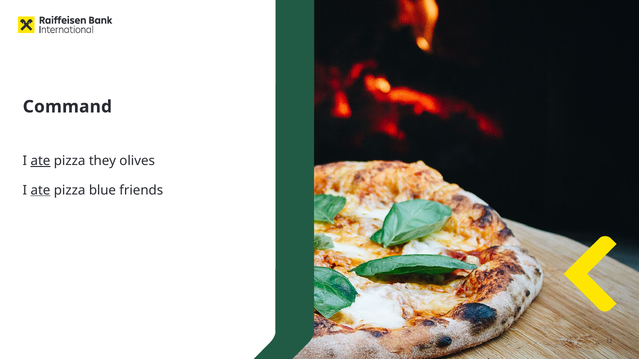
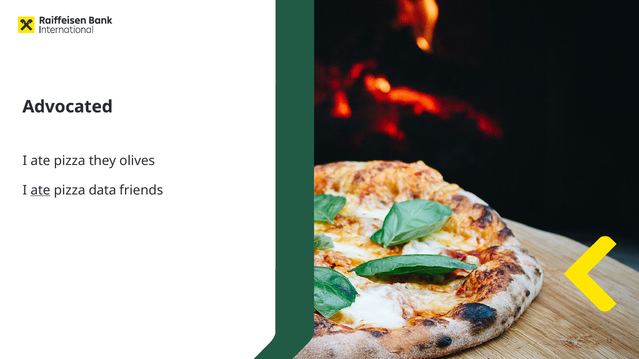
Command: Command -> Advocated
ate at (40, 161) underline: present -> none
blue: blue -> data
